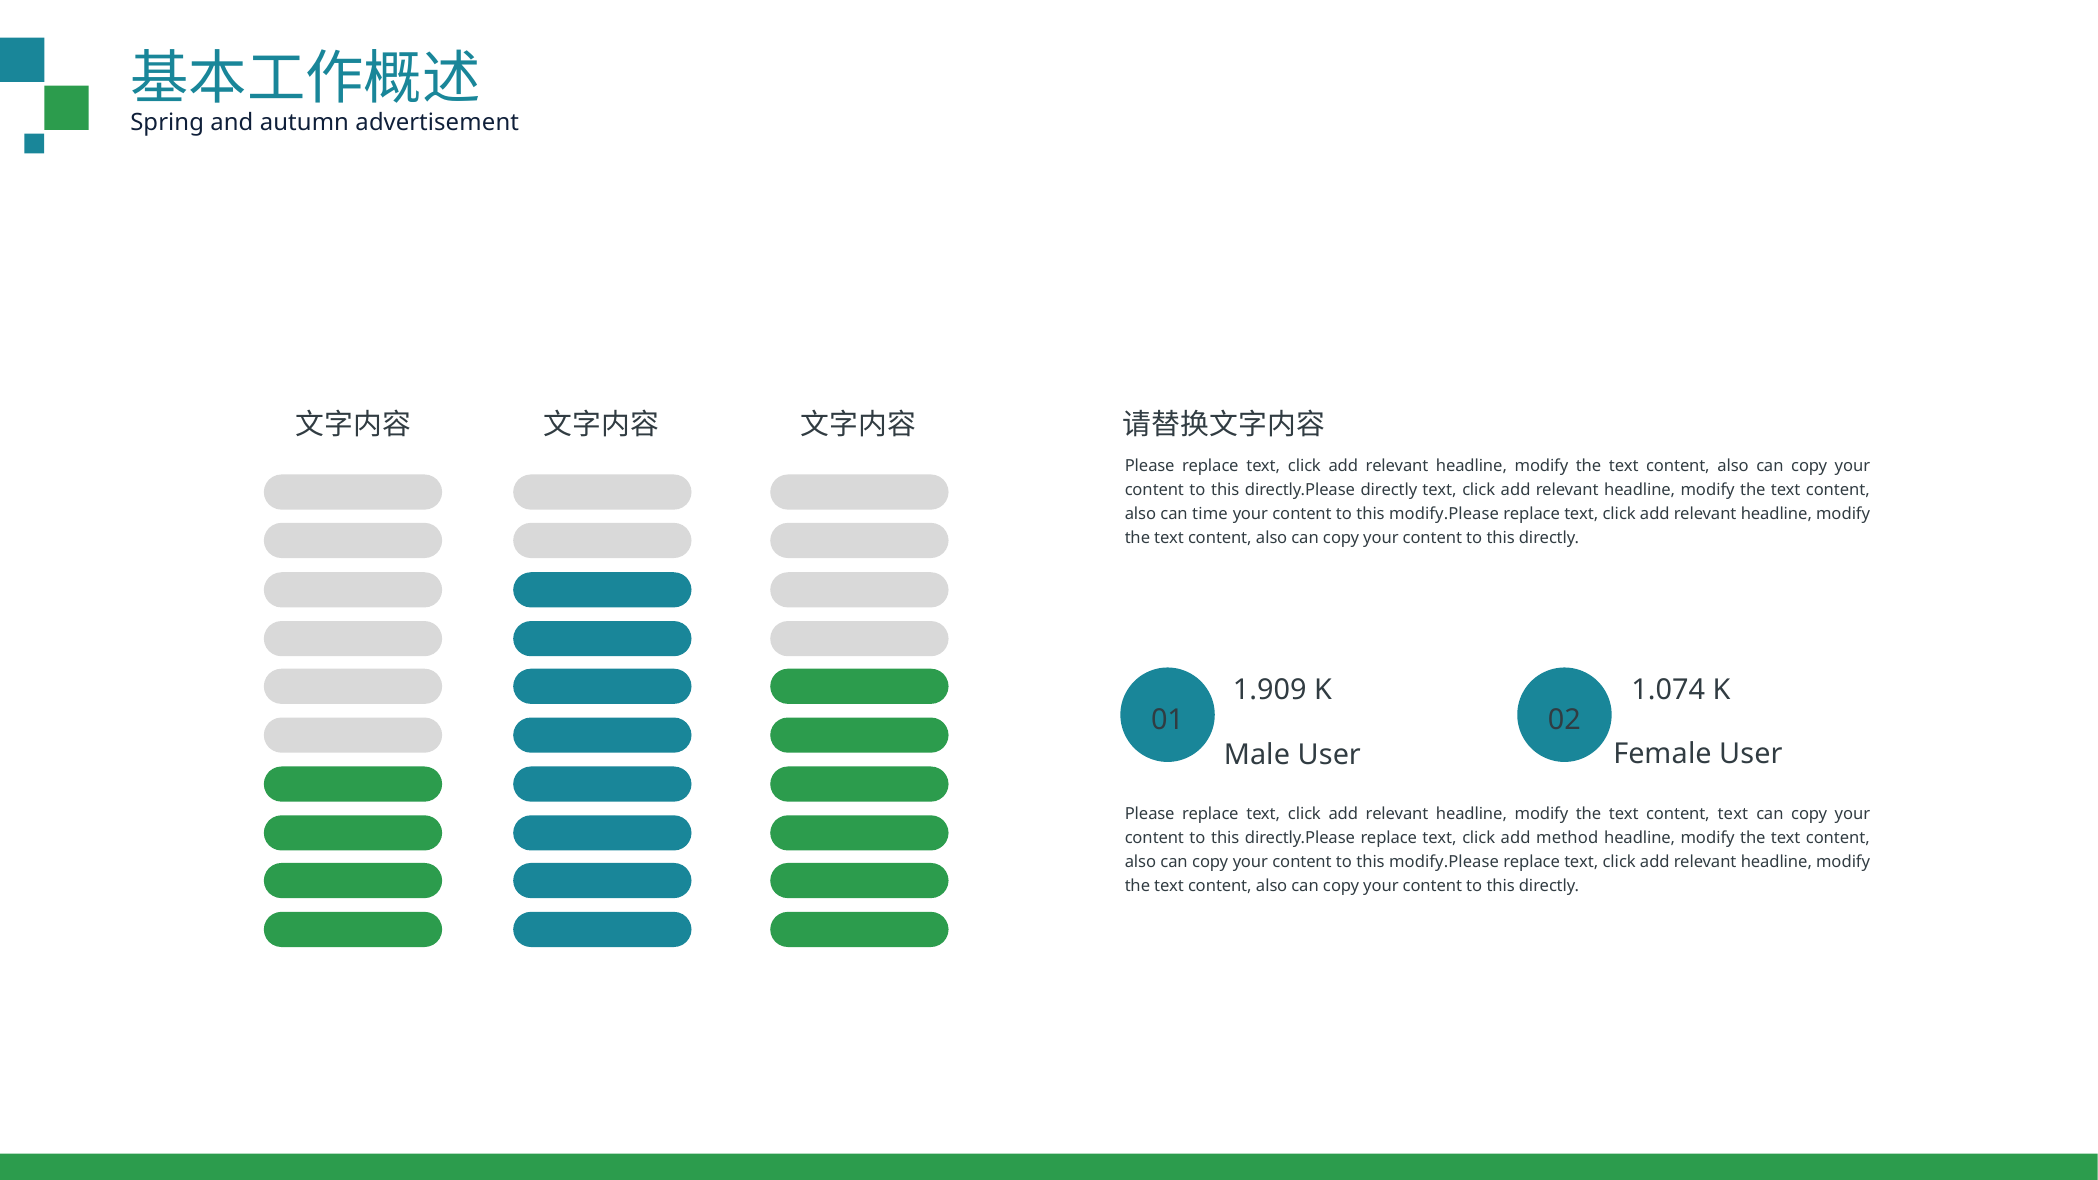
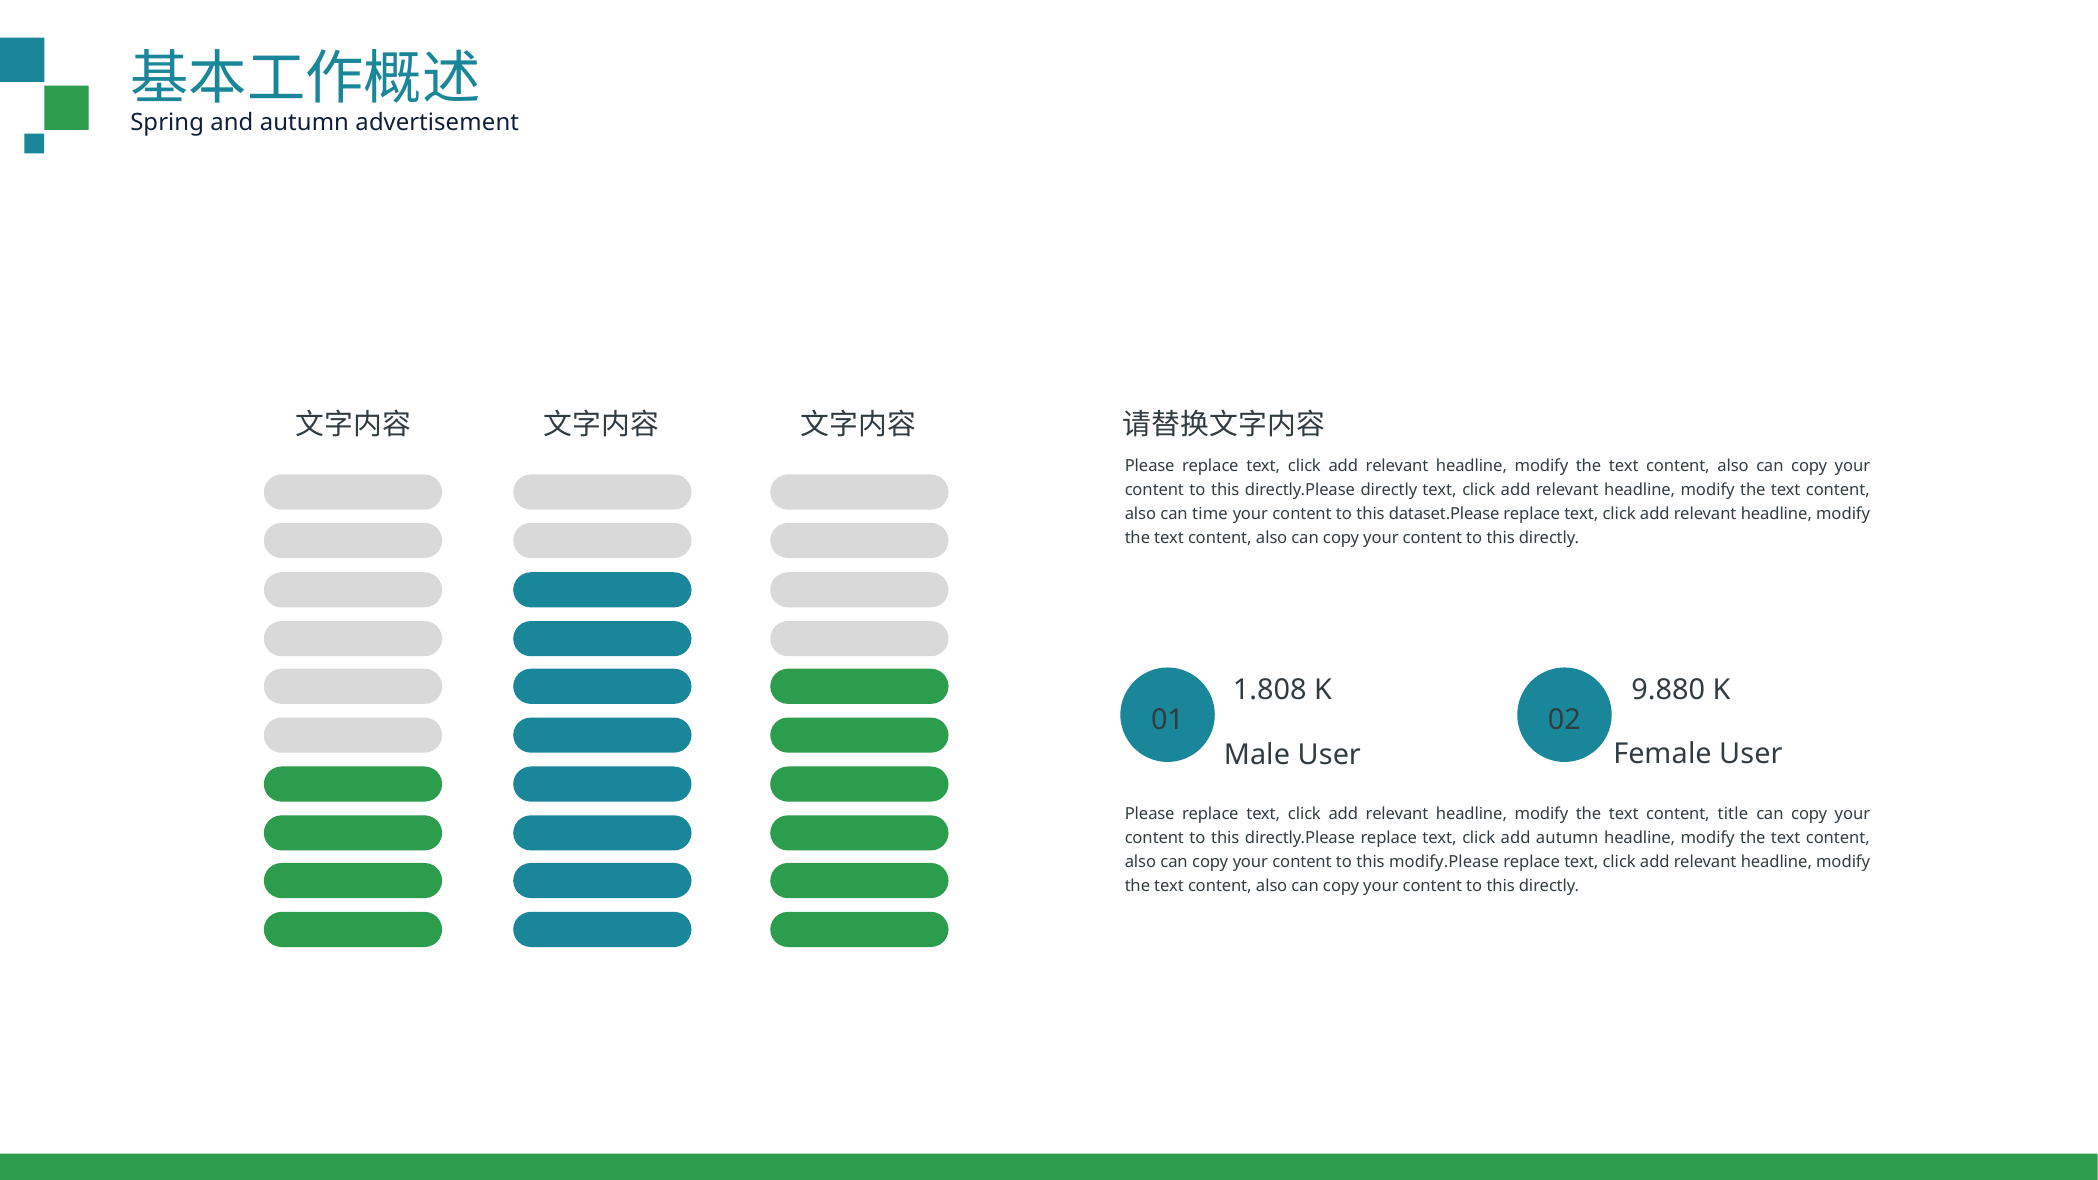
modify.Please at (1444, 514): modify.Please -> dataset.Please
1.909: 1.909 -> 1.808
1.074: 1.074 -> 9.880
content text: text -> title
add method: method -> autumn
